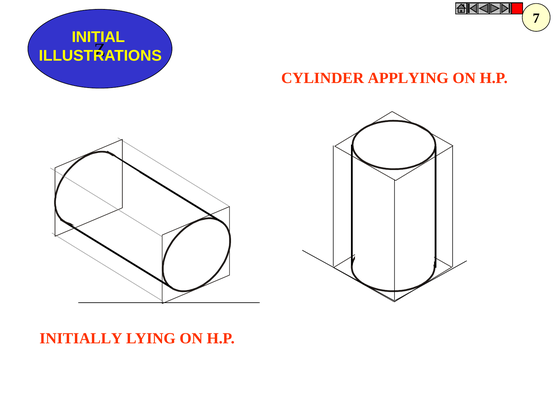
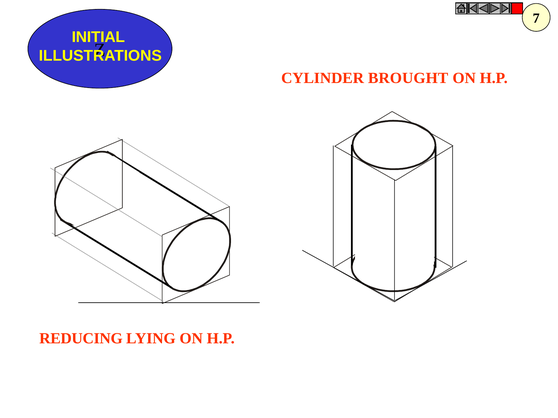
APPLYING: APPLYING -> BROUGHT
INITIALLY: INITIALLY -> REDUCING
